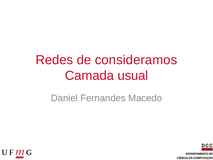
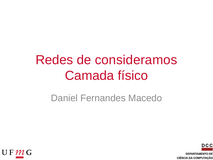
usual: usual -> físico
